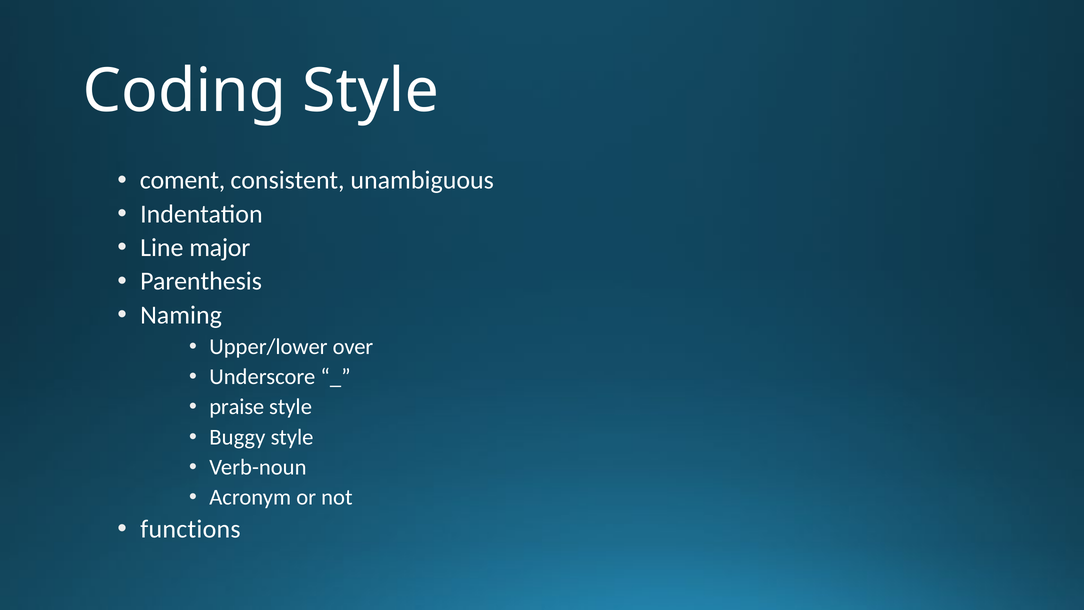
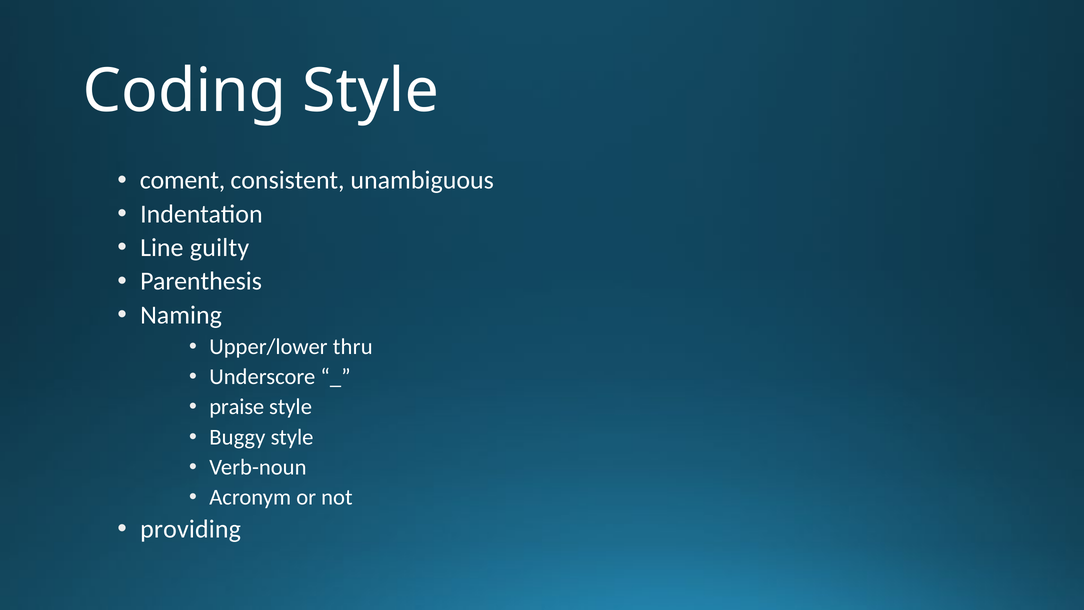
major: major -> guilty
over: over -> thru
functions: functions -> providing
